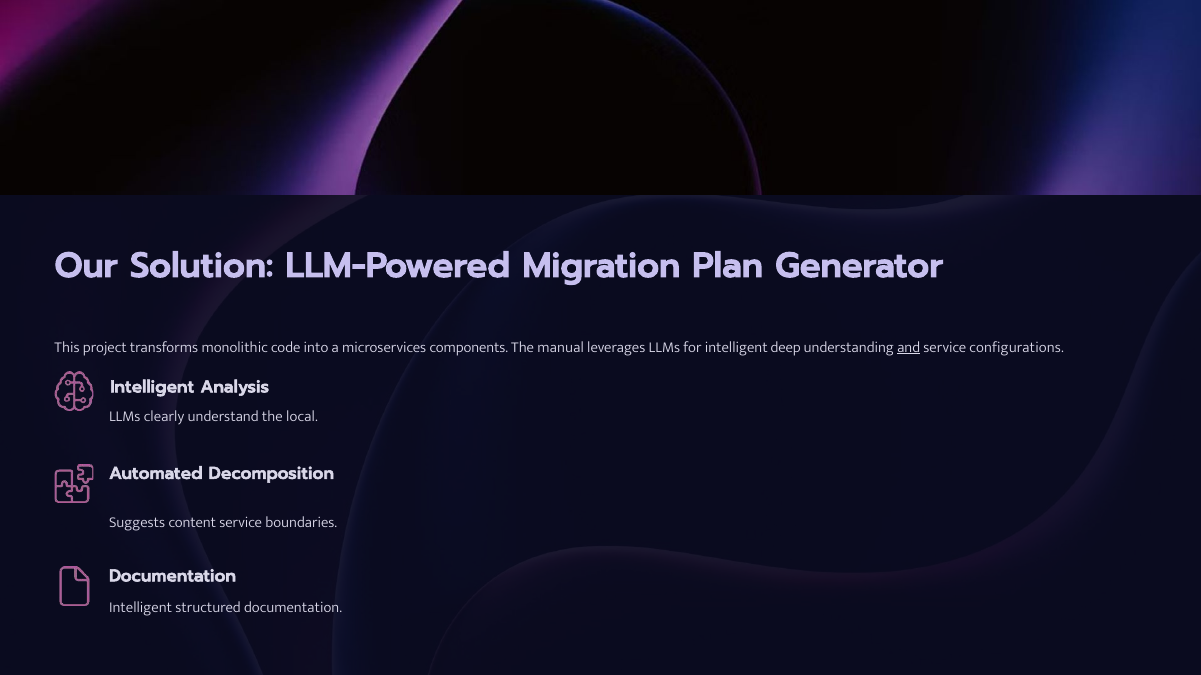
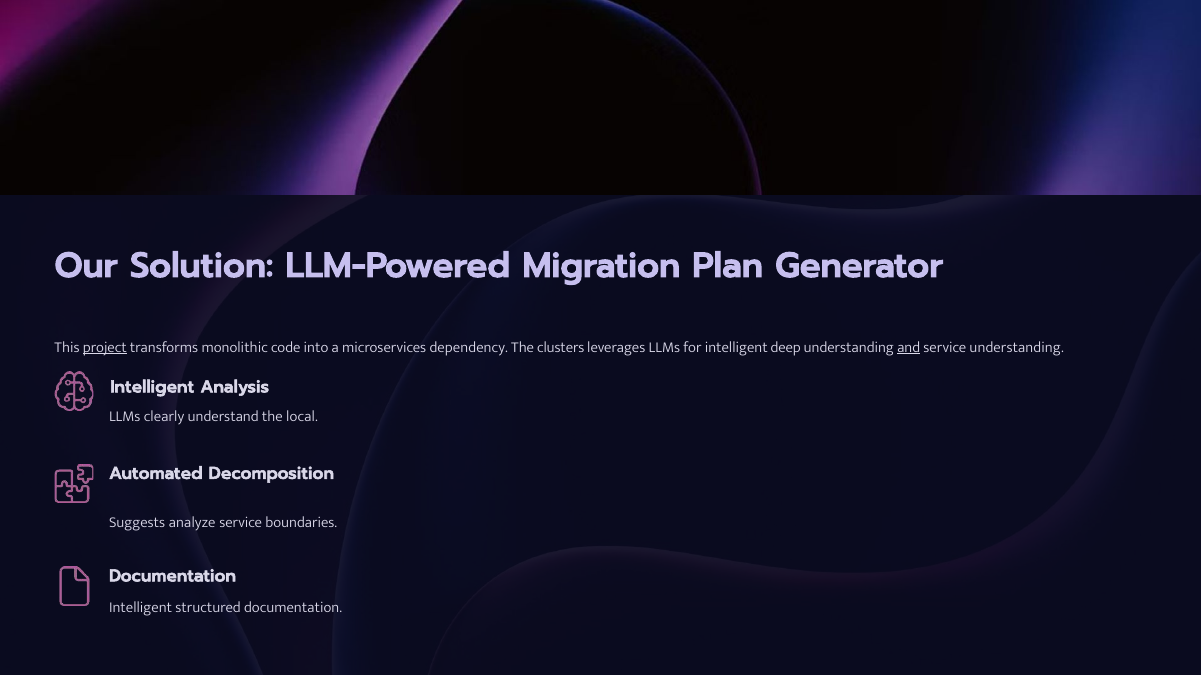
project underline: none -> present
components: components -> dependency
manual: manual -> clusters
service configurations: configurations -> understanding
content: content -> analyze
